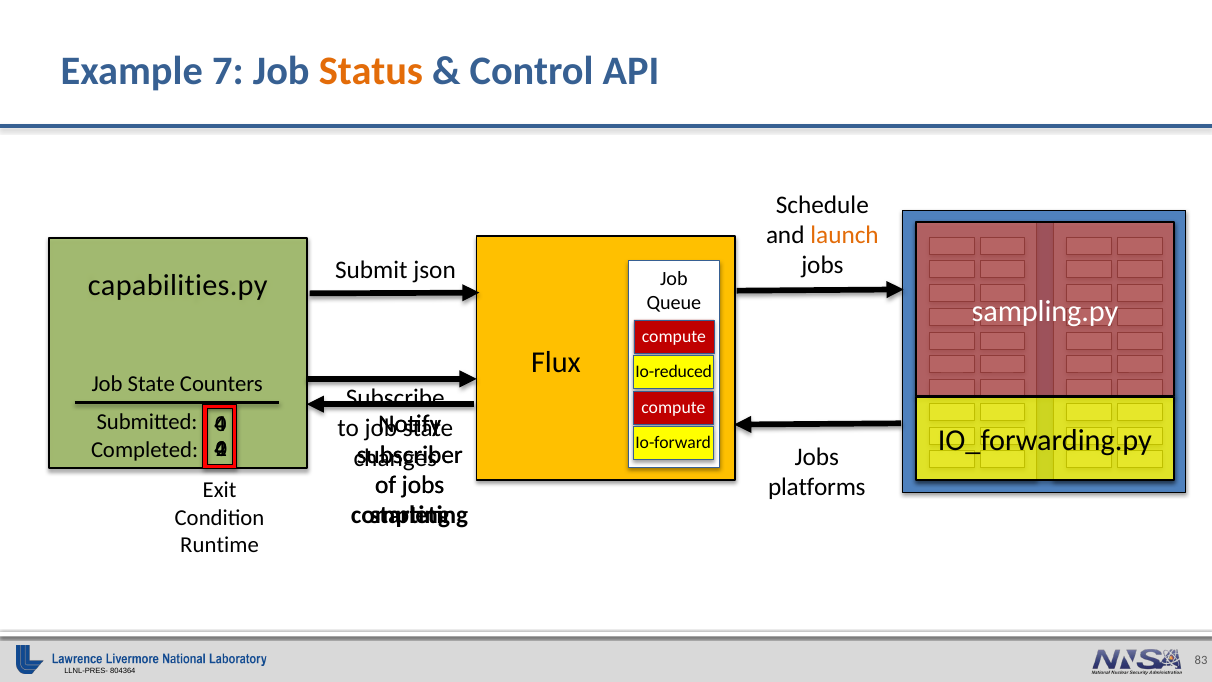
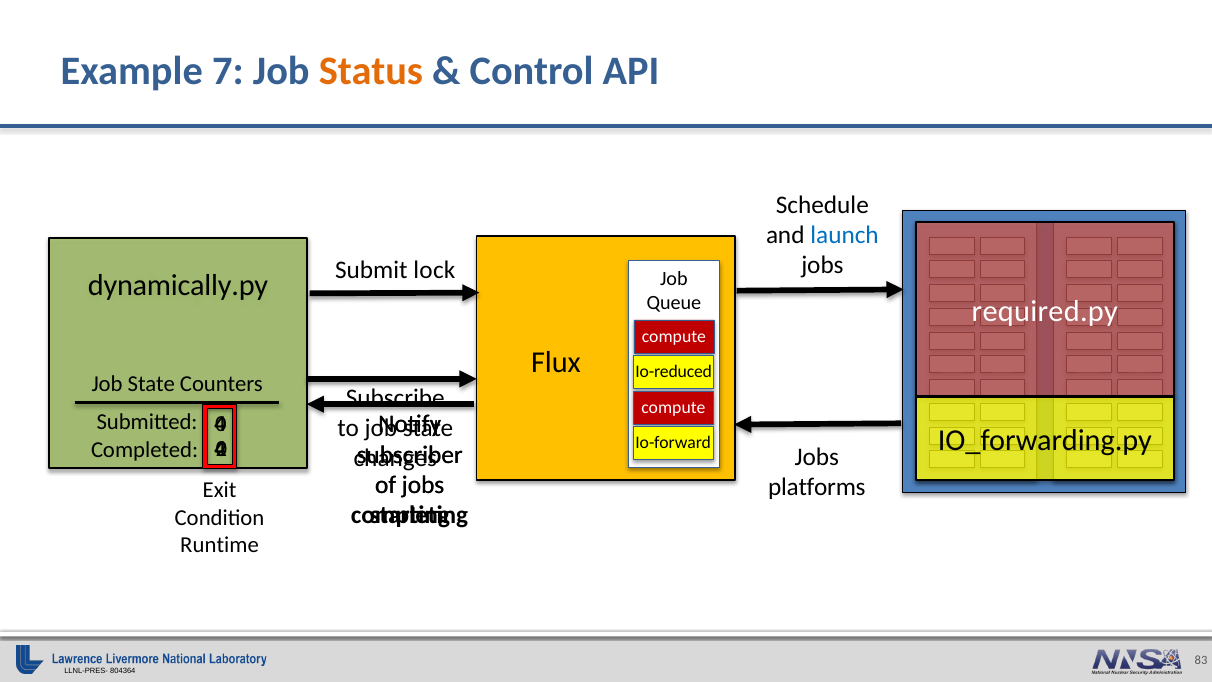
launch colour: orange -> blue
json: json -> lock
capabilities.py: capabilities.py -> dynamically.py
sampling.py: sampling.py -> required.py
